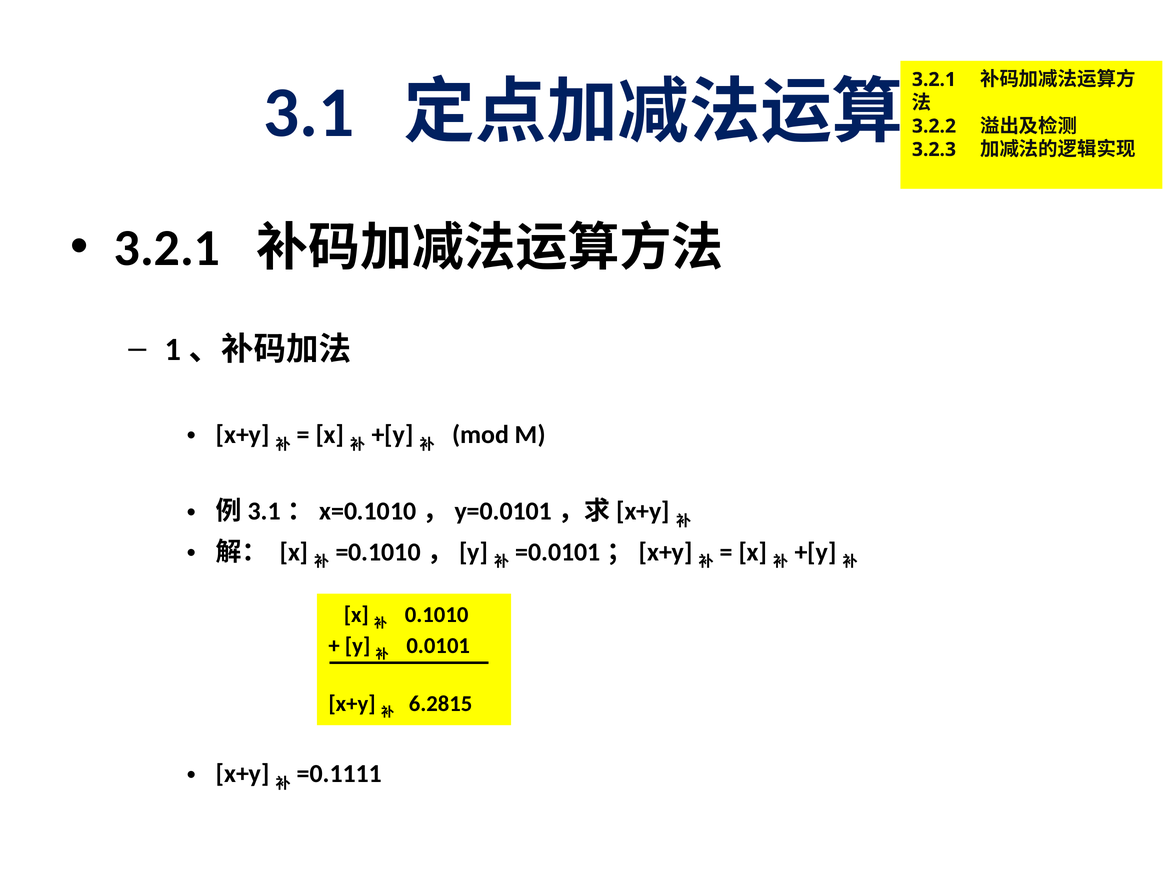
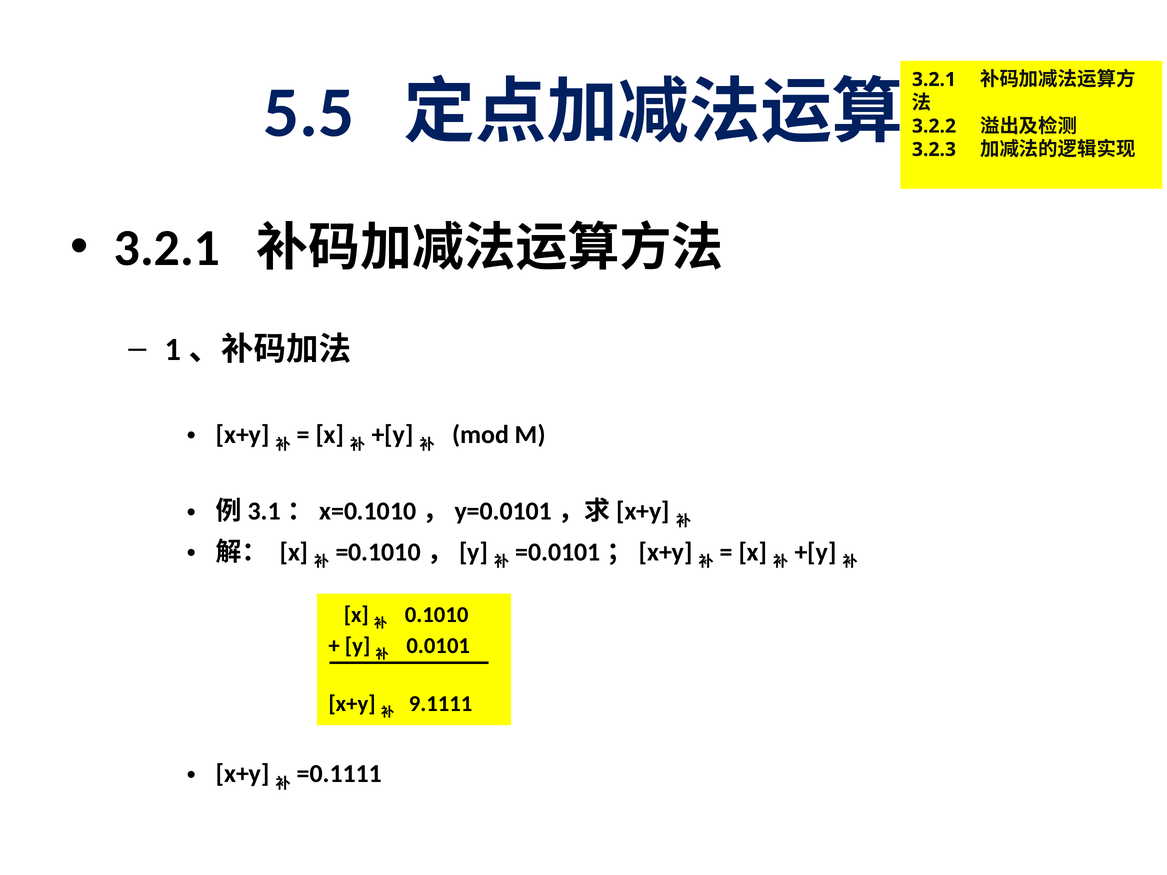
3.1: 3.1 -> 5.5
6.2815: 6.2815 -> 9.1111
